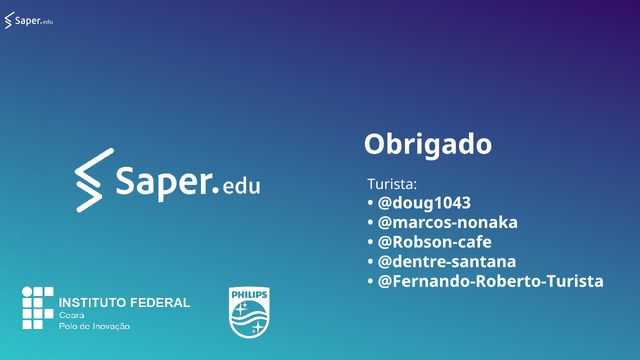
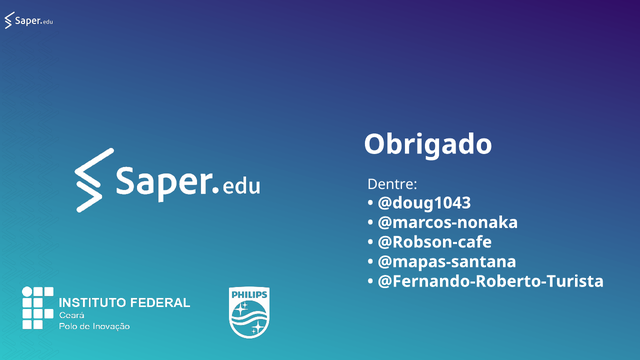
Turista: Turista -> Dentre
@dentre-santana: @dentre-santana -> @mapas-santana
